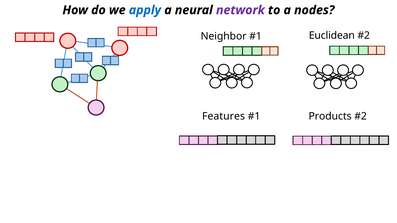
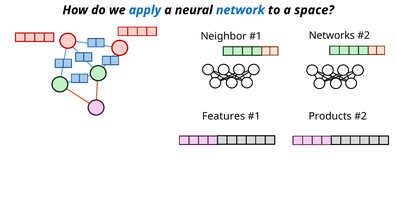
network colour: purple -> blue
nodes: nodes -> space
Euclidean: Euclidean -> Networks
